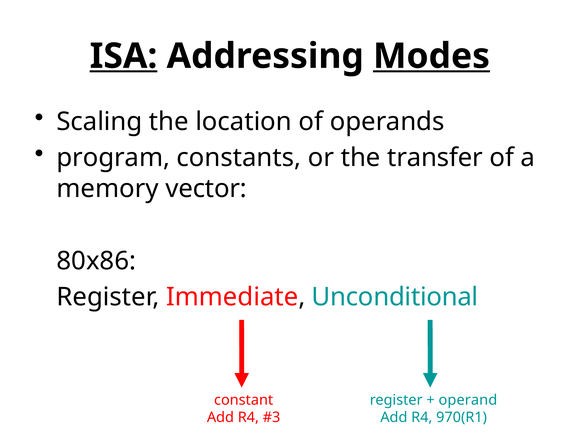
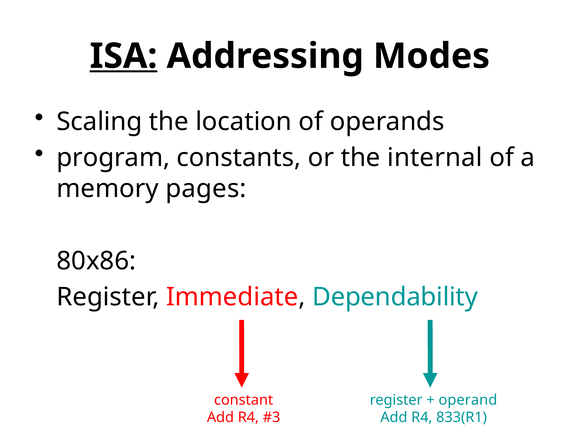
Modes underline: present -> none
transfer: transfer -> internal
vector: vector -> pages
Unconditional: Unconditional -> Dependability
970(R1: 970(R1 -> 833(R1
